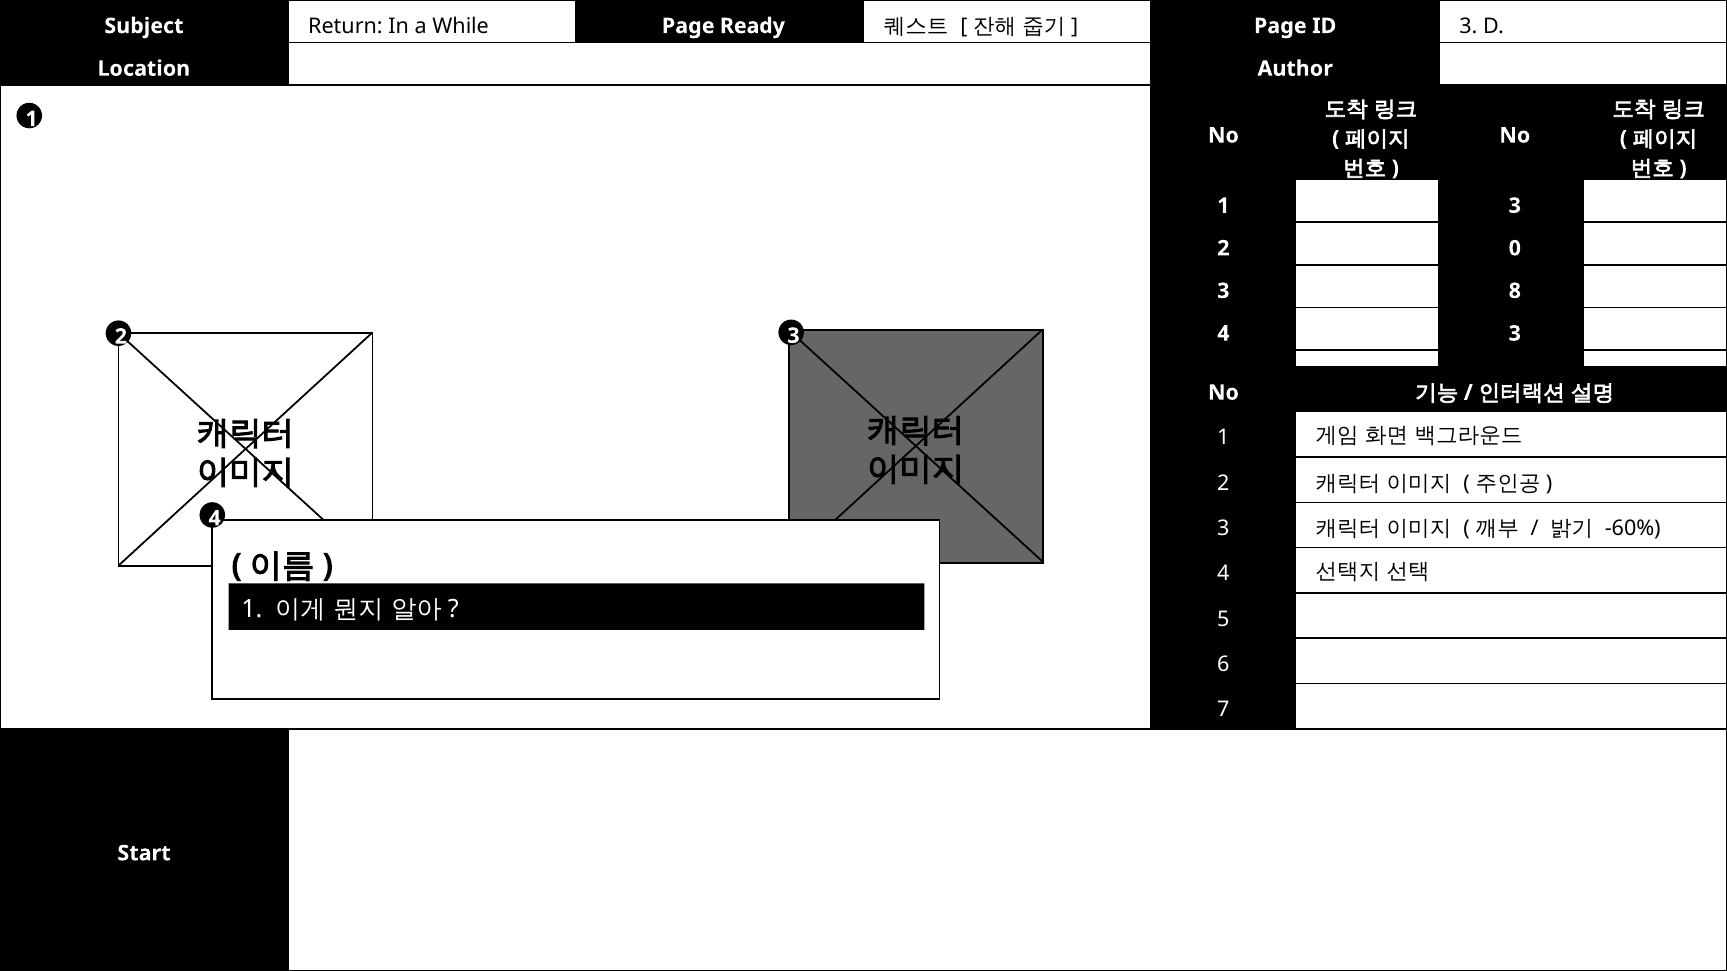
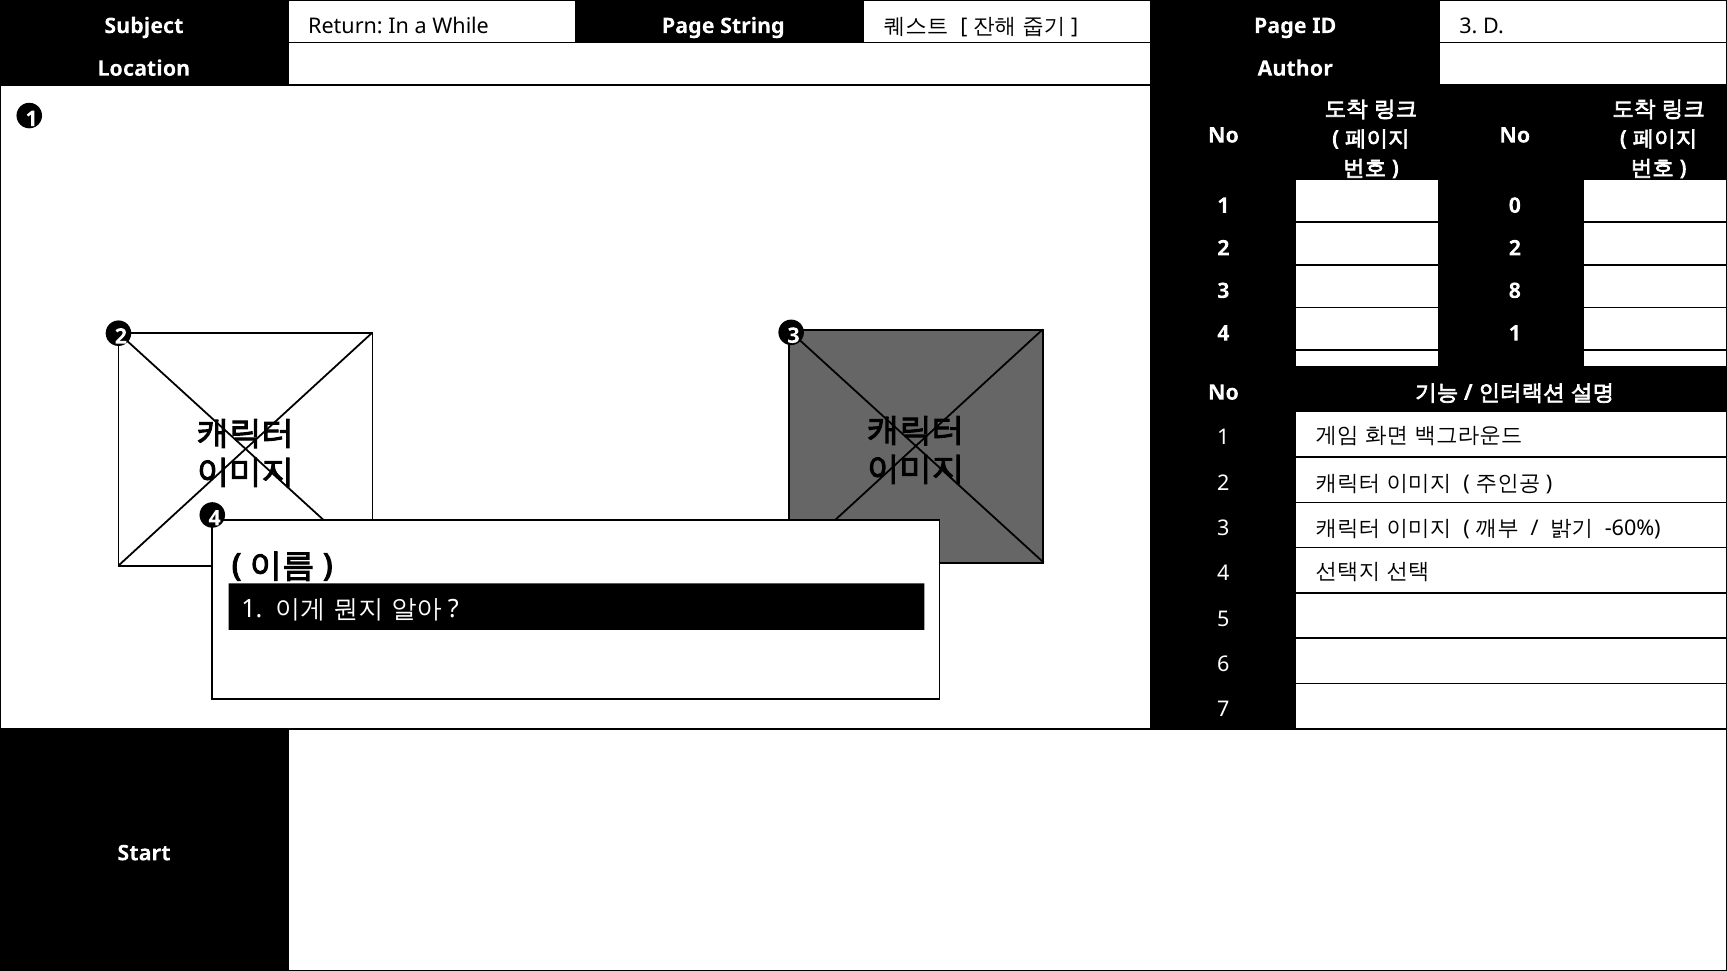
Ready: Ready -> String
1 3: 3 -> 0
2 0: 0 -> 2
3 at (1515, 334): 3 -> 1
